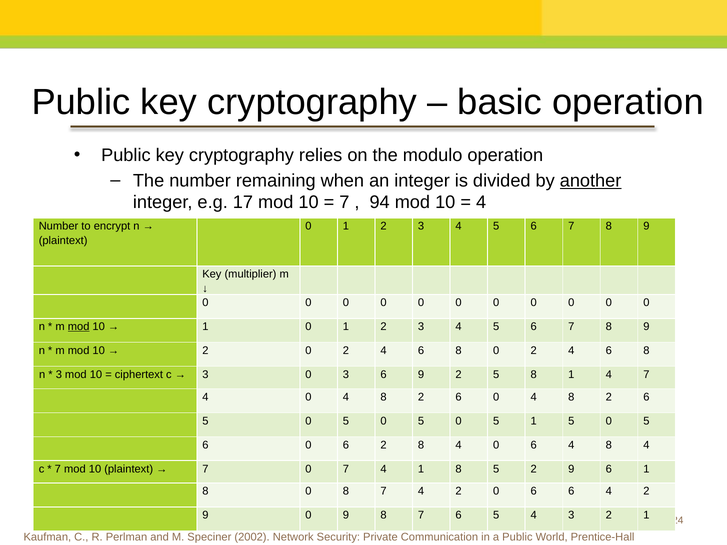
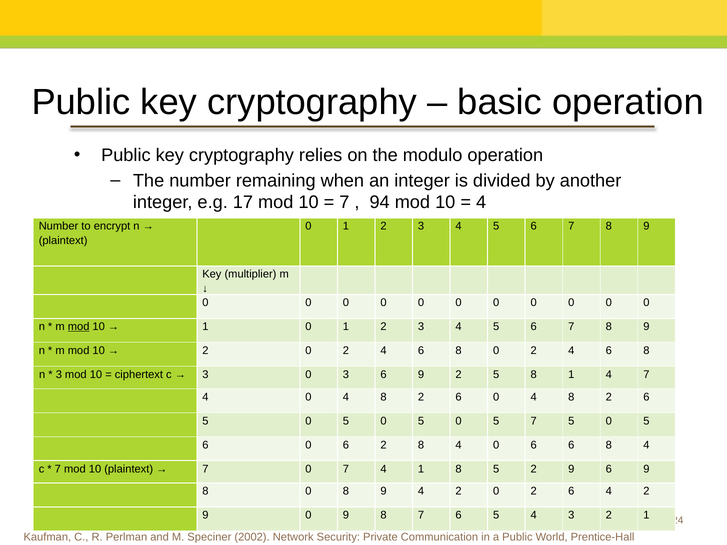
another underline: present -> none
5 1: 1 -> 7
0 6 4: 4 -> 6
9 6 1: 1 -> 9
0 8 7: 7 -> 9
4 2 0 6: 6 -> 2
